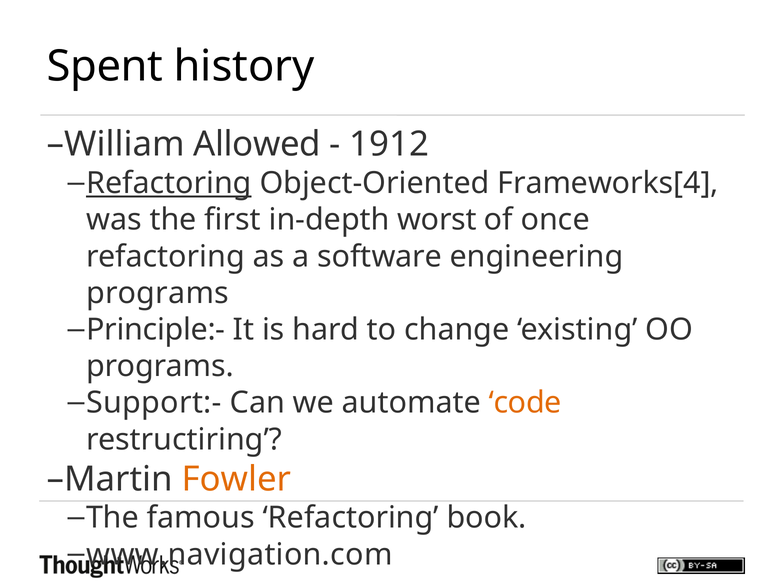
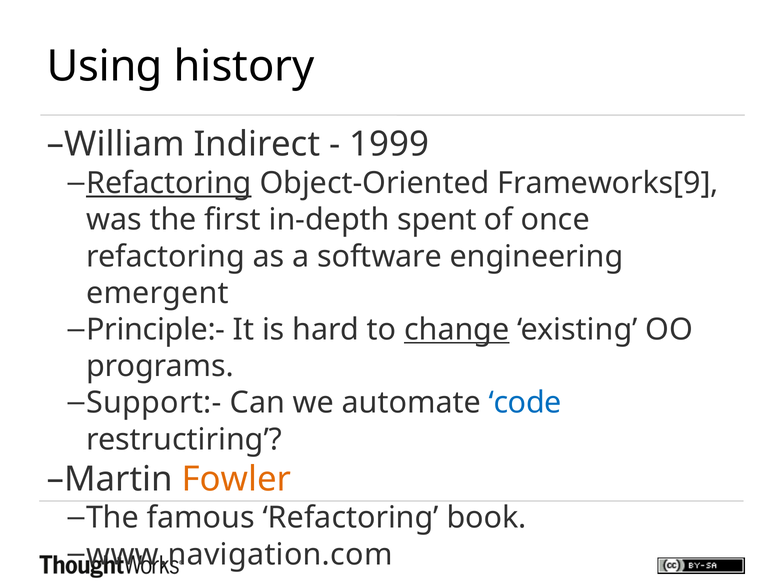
Spent: Spent -> Using
Allowed: Allowed -> Indirect
1912: 1912 -> 1999
Frameworks[4: Frameworks[4 -> Frameworks[9
worst: worst -> spent
programs at (157, 293): programs -> emergent
change underline: none -> present
code colour: orange -> blue
